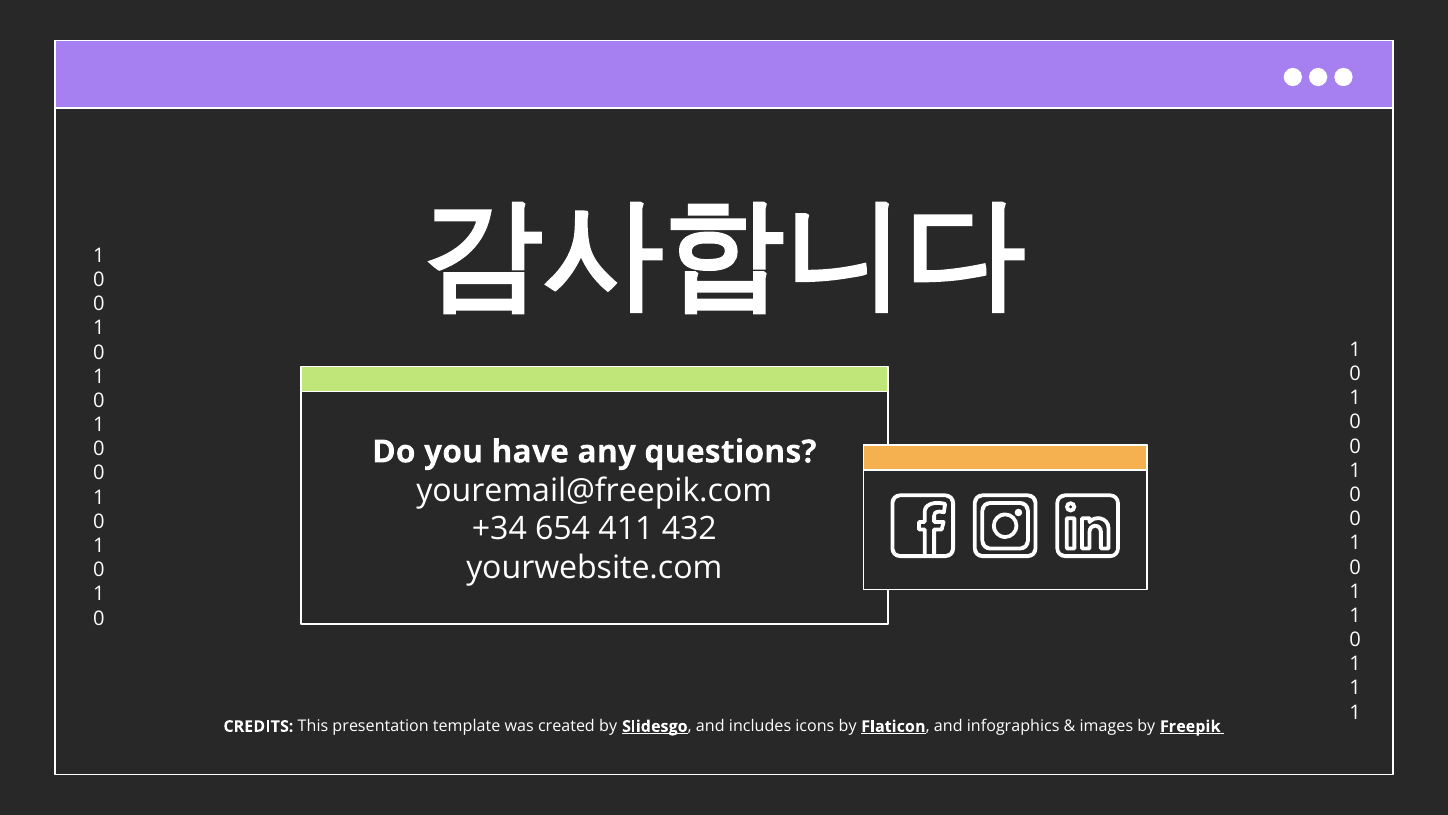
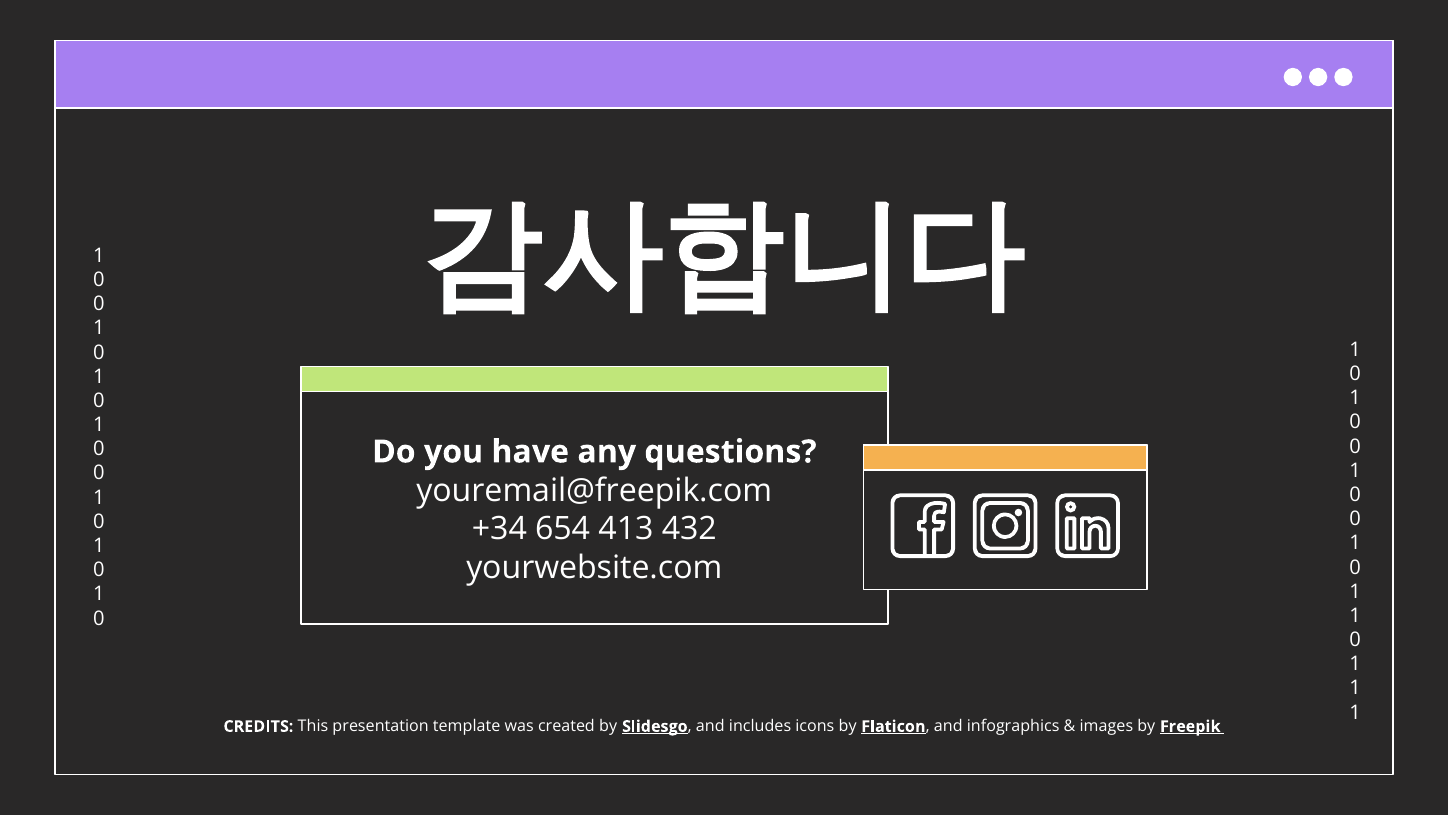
411: 411 -> 413
